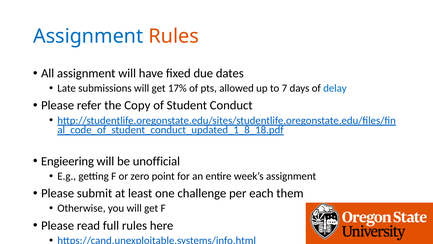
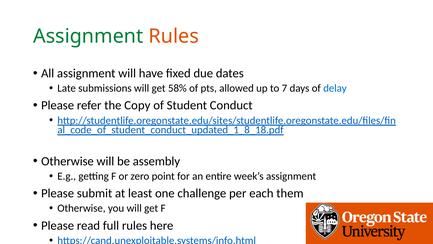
Assignment at (88, 36) colour: blue -> green
17%: 17% -> 58%
Engieering at (67, 161): Engieering -> Otherwise
unofficial: unofficial -> assembly
